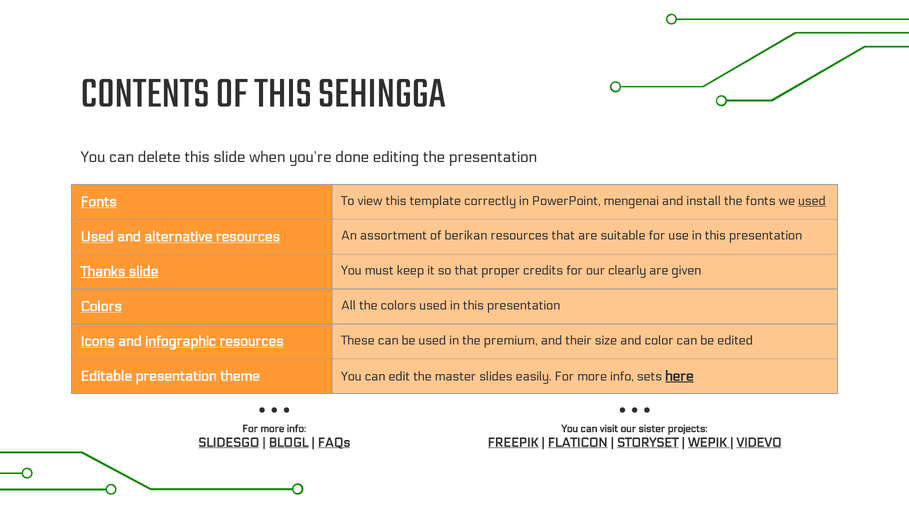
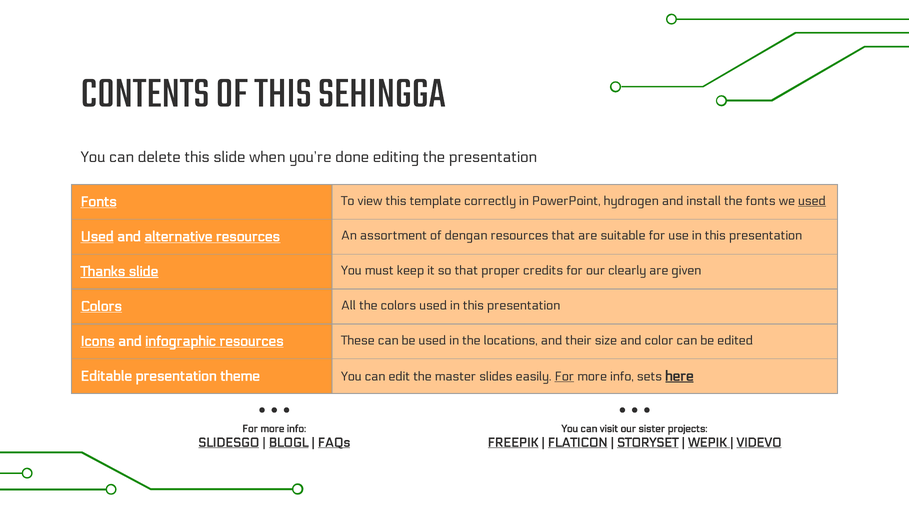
mengenai: mengenai -> hydrogen
berikan: berikan -> dengan
premium: premium -> locations
For at (564, 376) underline: none -> present
